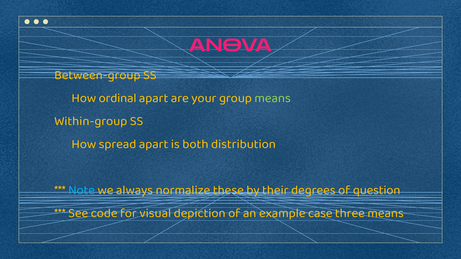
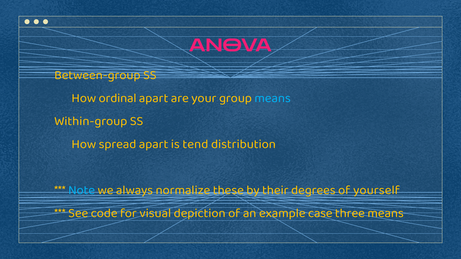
means at (273, 98) colour: light green -> light blue
both: both -> tend
question: question -> yourself
